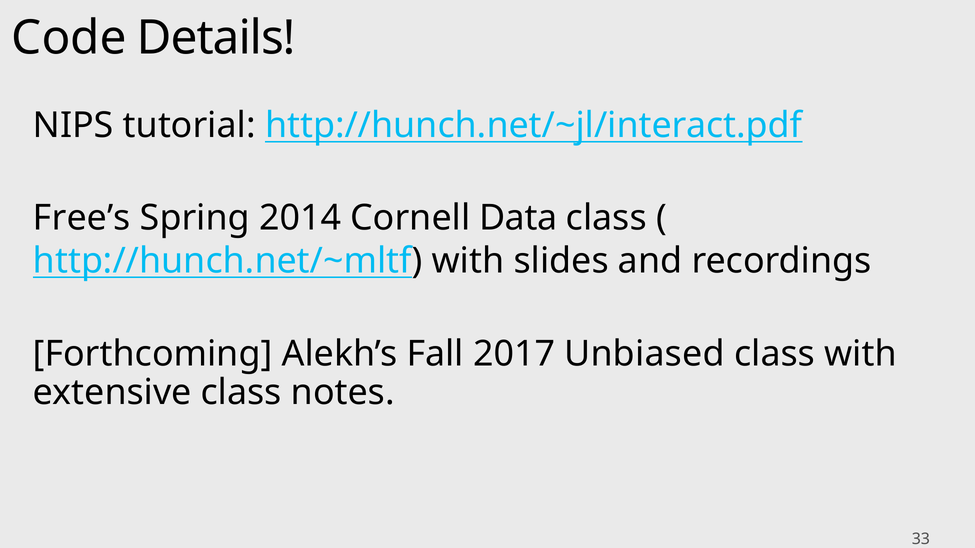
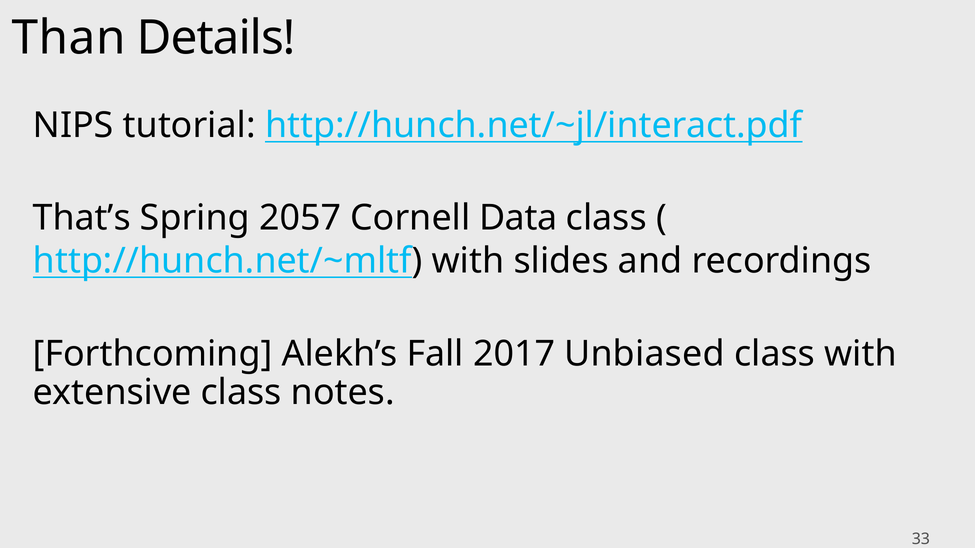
Code: Code -> Than
Free’s: Free’s -> That’s
2014: 2014 -> 2057
